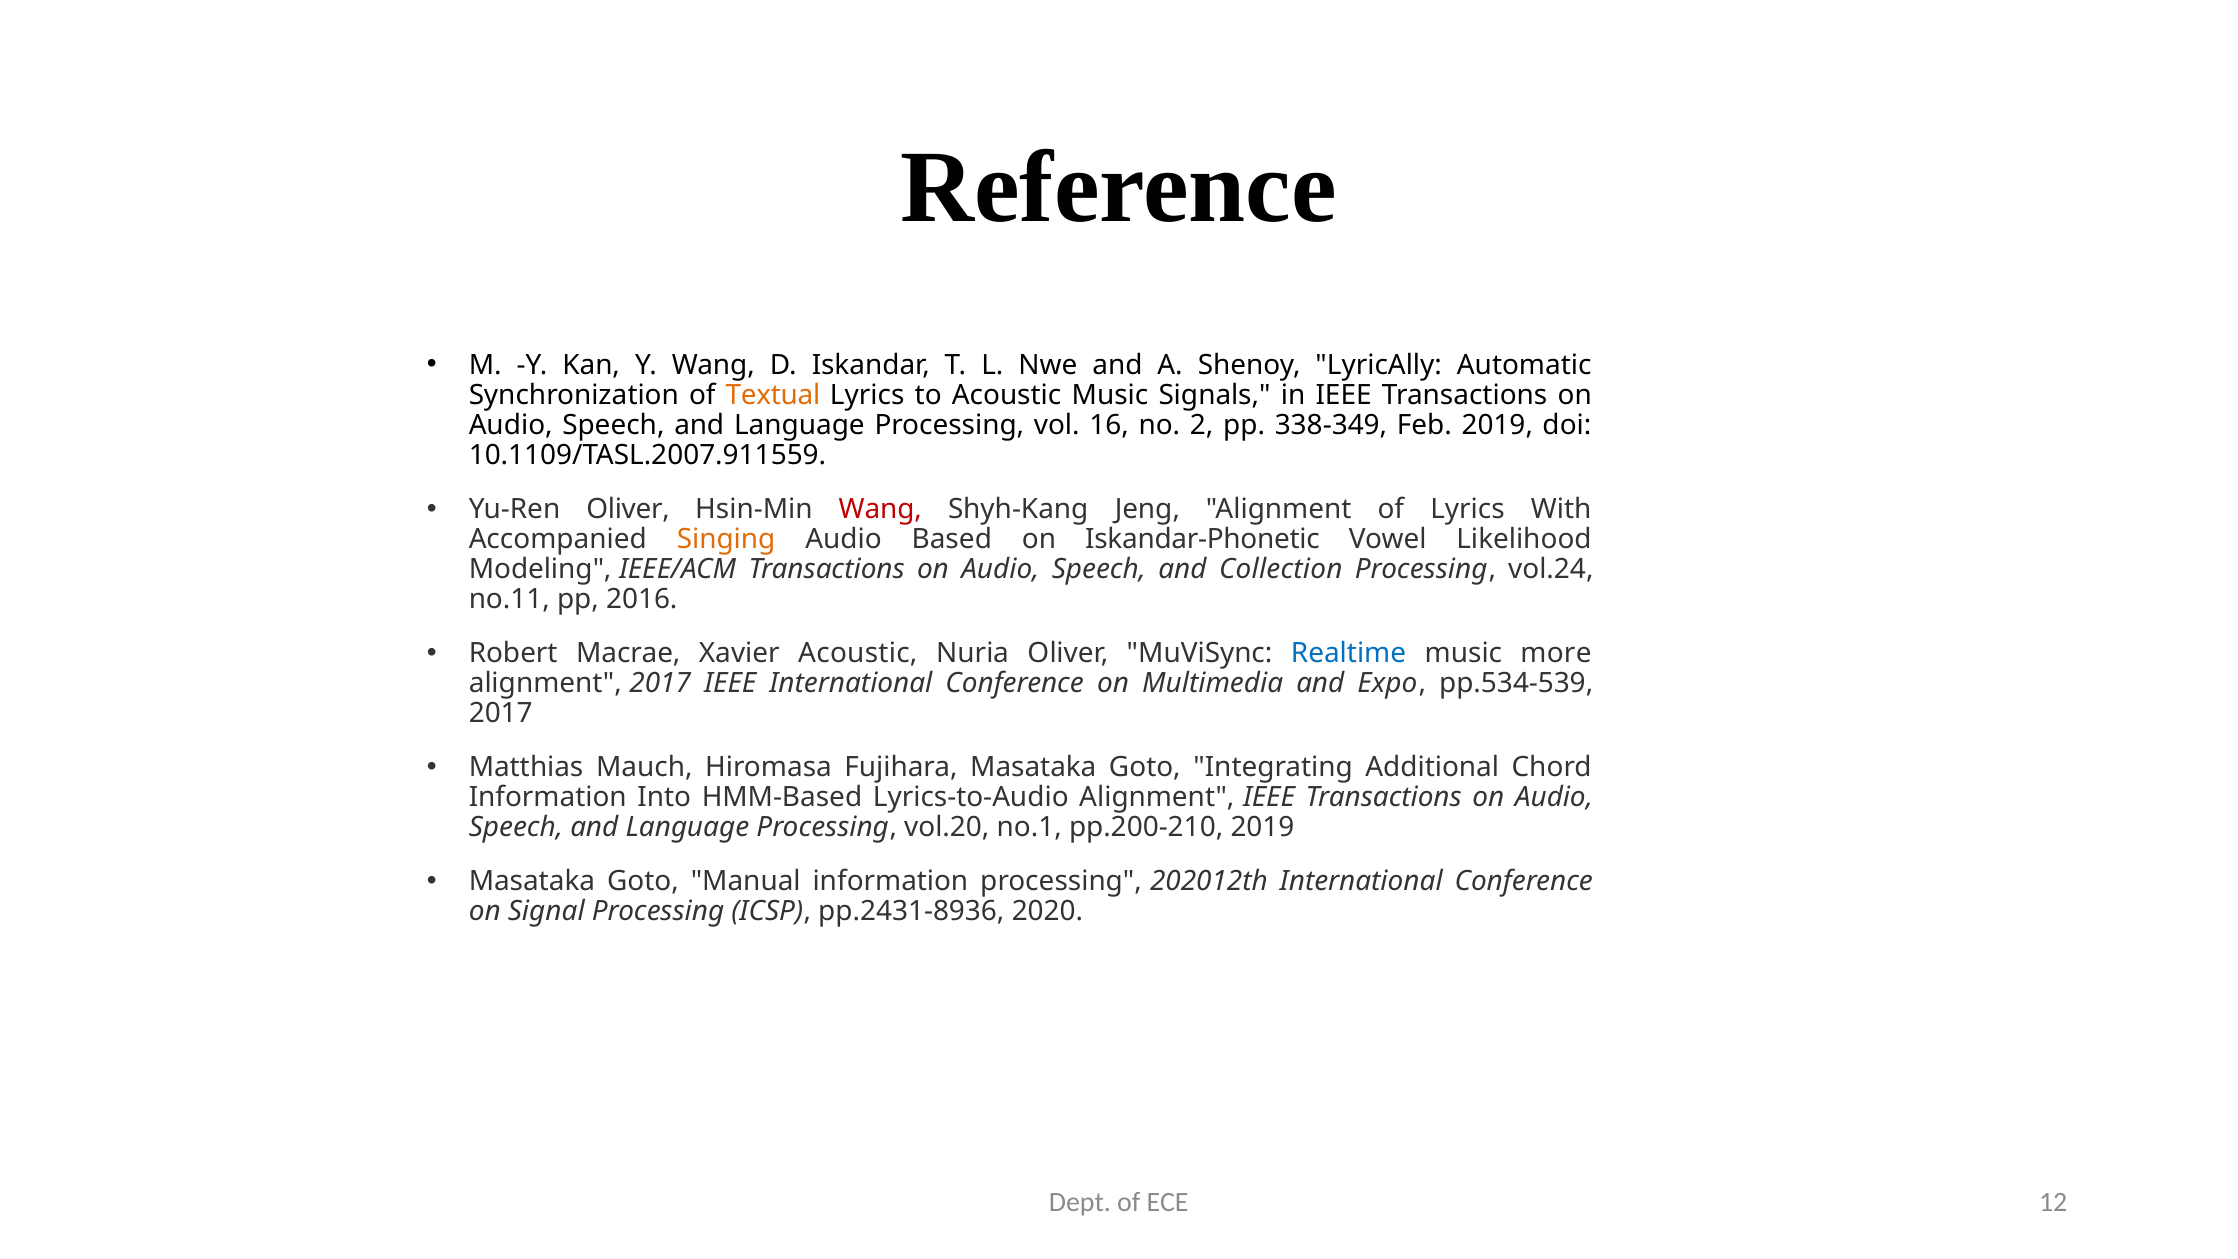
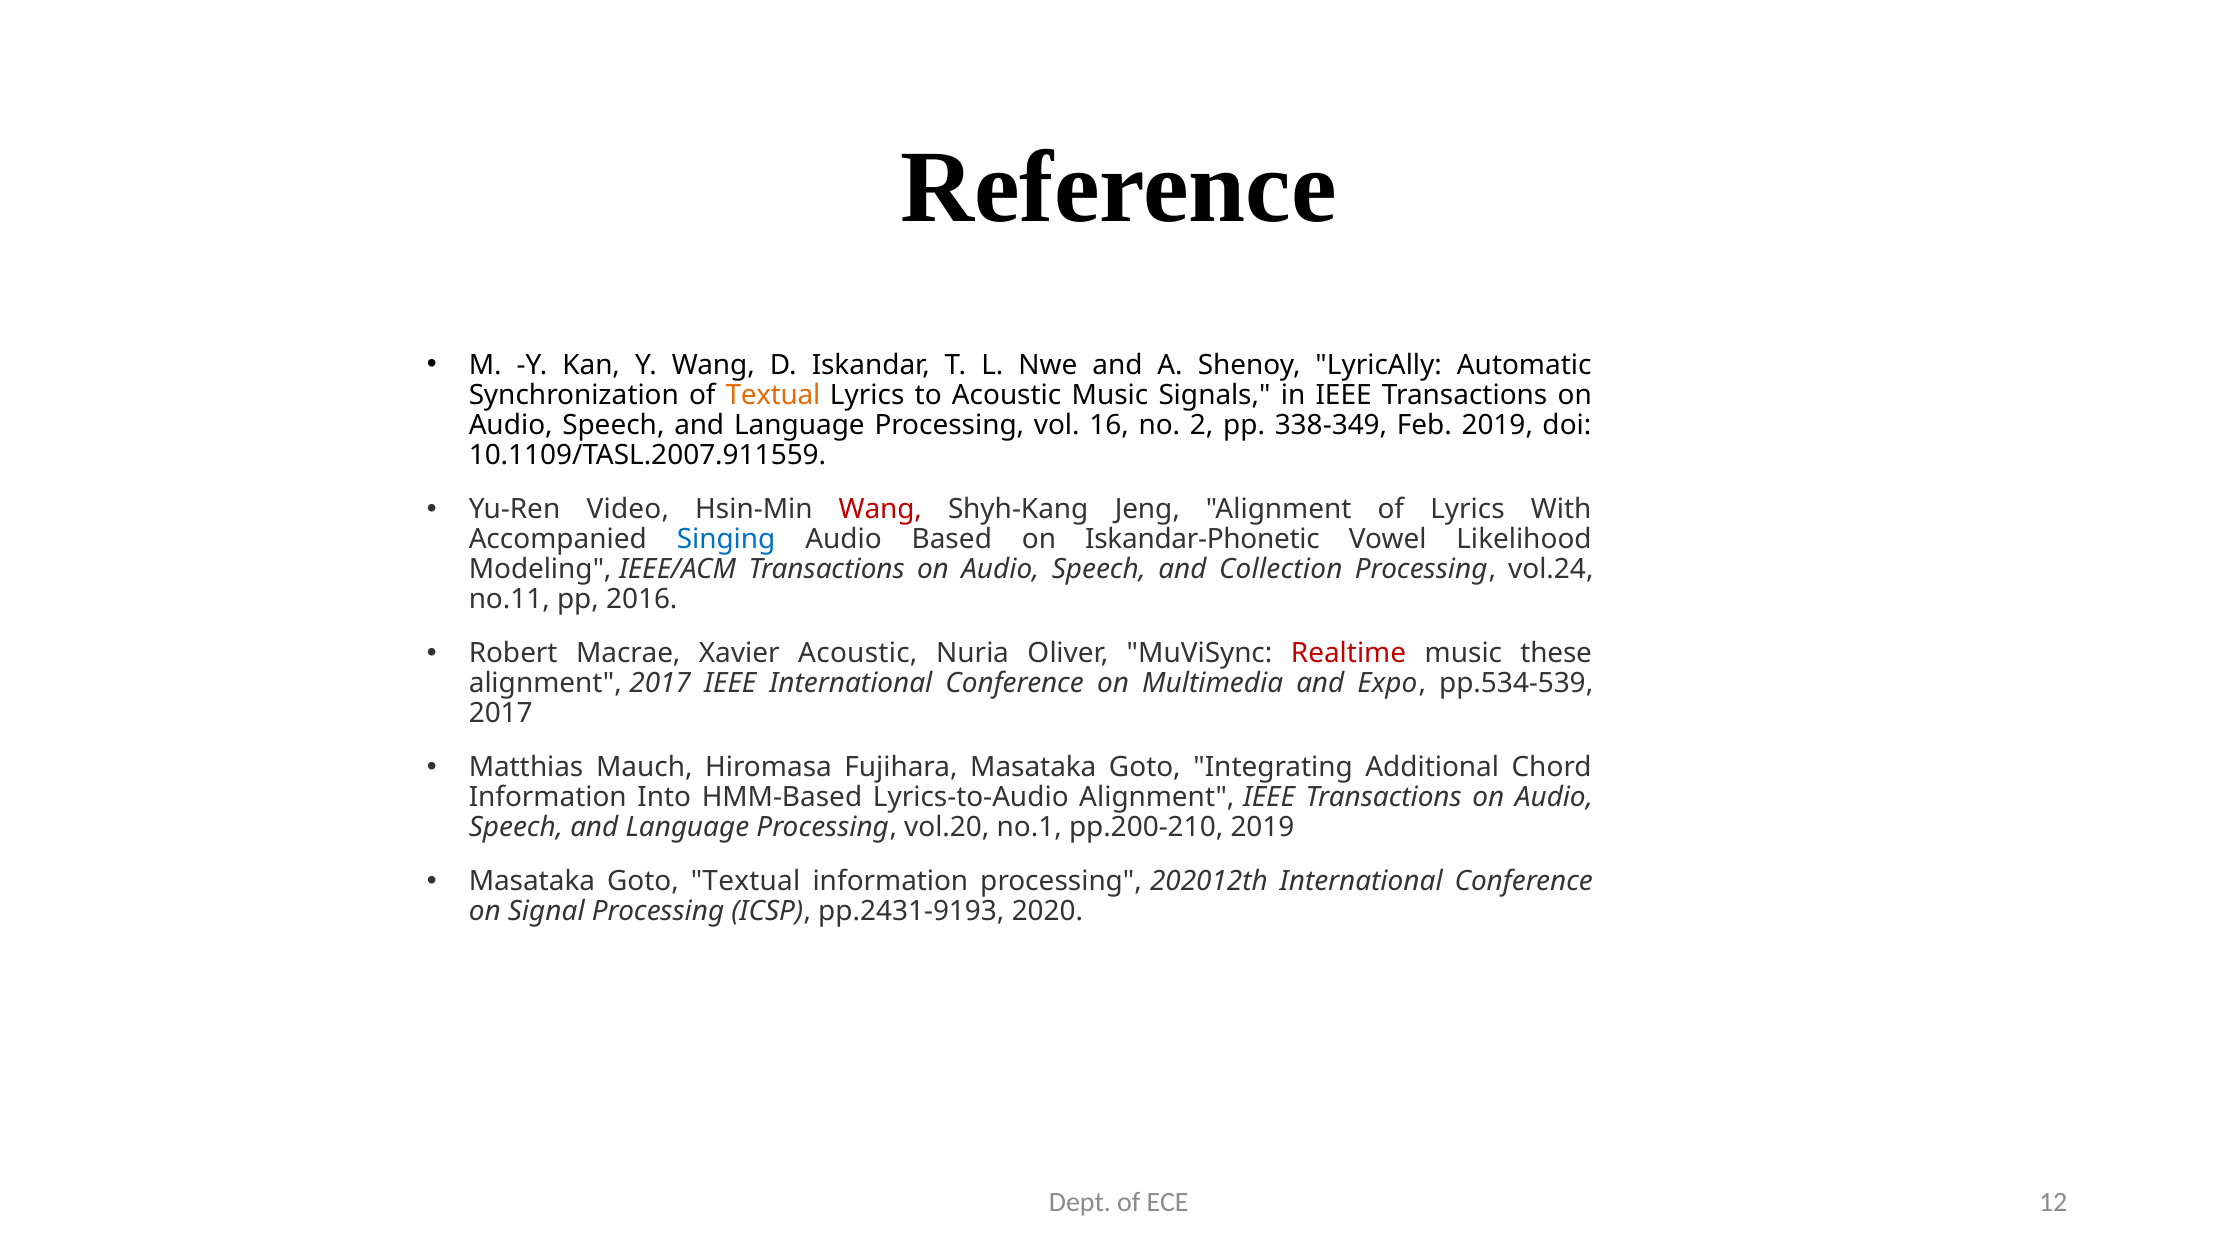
Yu-Ren Oliver: Oliver -> Video
Singing colour: orange -> blue
Realtime colour: blue -> red
more: more -> these
Goto Manual: Manual -> Textual
pp.2431-8936: pp.2431-8936 -> pp.2431-9193
